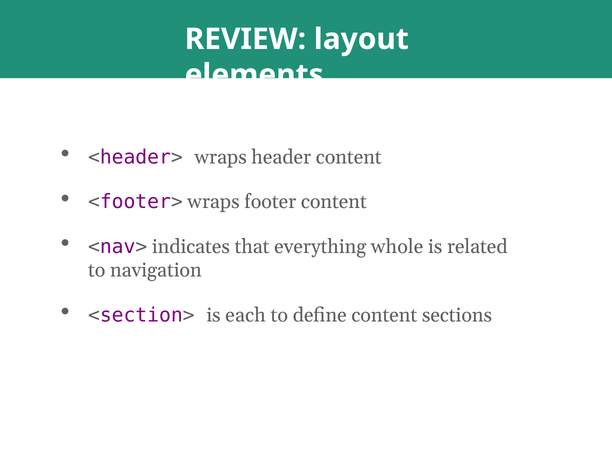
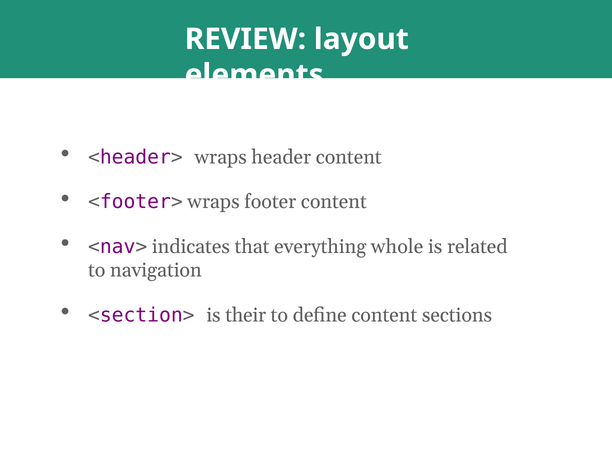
each: each -> their
